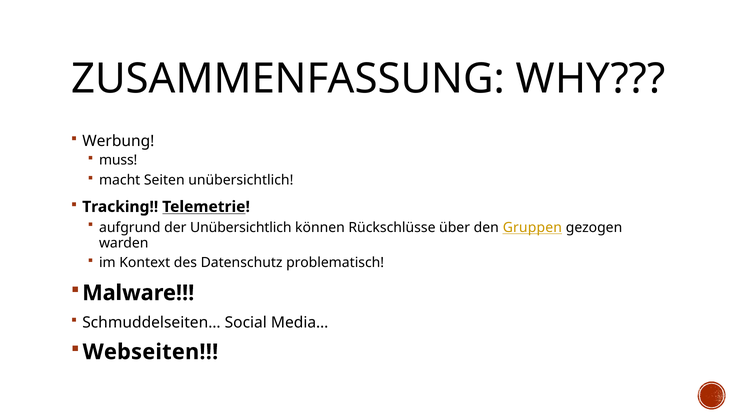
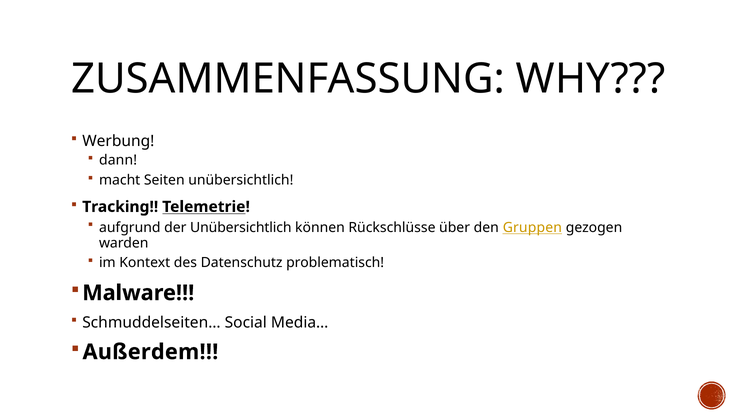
muss: muss -> dann
Webseiten: Webseiten -> Außerdem
